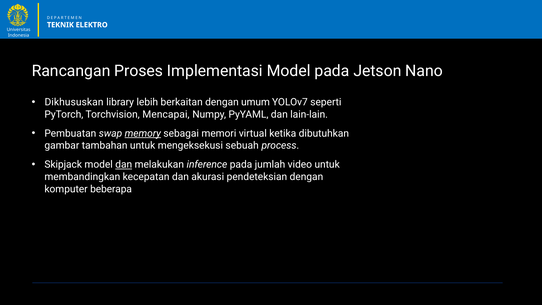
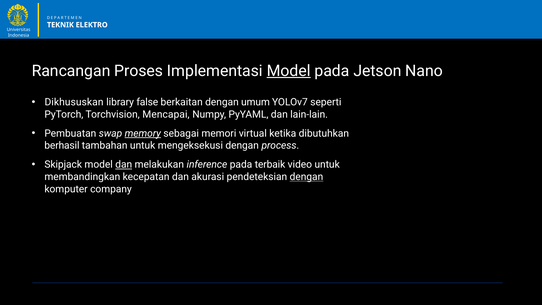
Model at (289, 71) underline: none -> present
lebih: lebih -> false
gambar: gambar -> berhasil
mengeksekusi sebuah: sebuah -> dengan
jumlah: jumlah -> terbaik
dengan at (306, 177) underline: none -> present
beberapa: beberapa -> company
